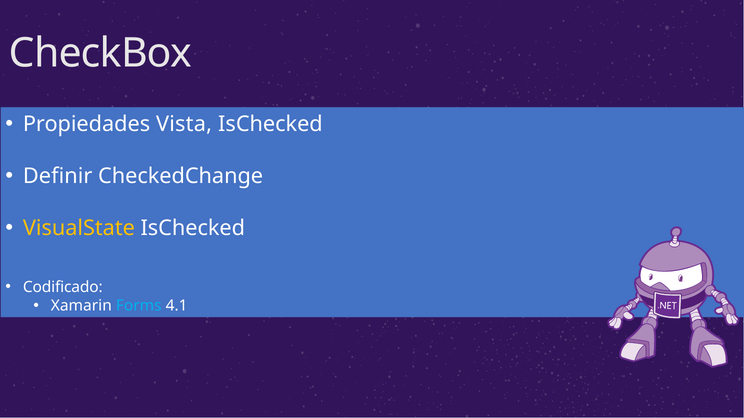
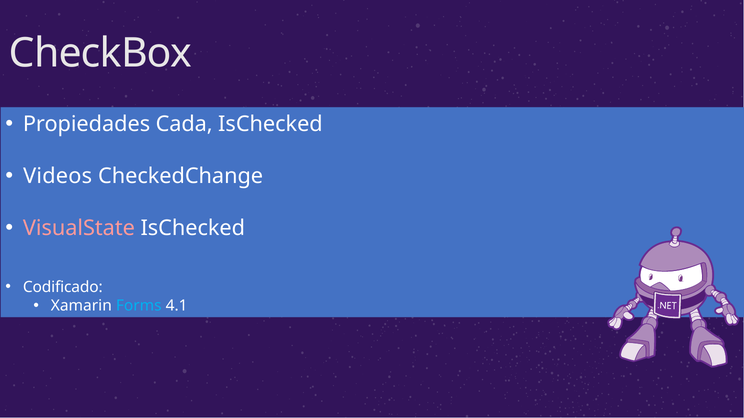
Vista: Vista -> Cada
Definir: Definir -> Videos
VisualState colour: yellow -> pink
